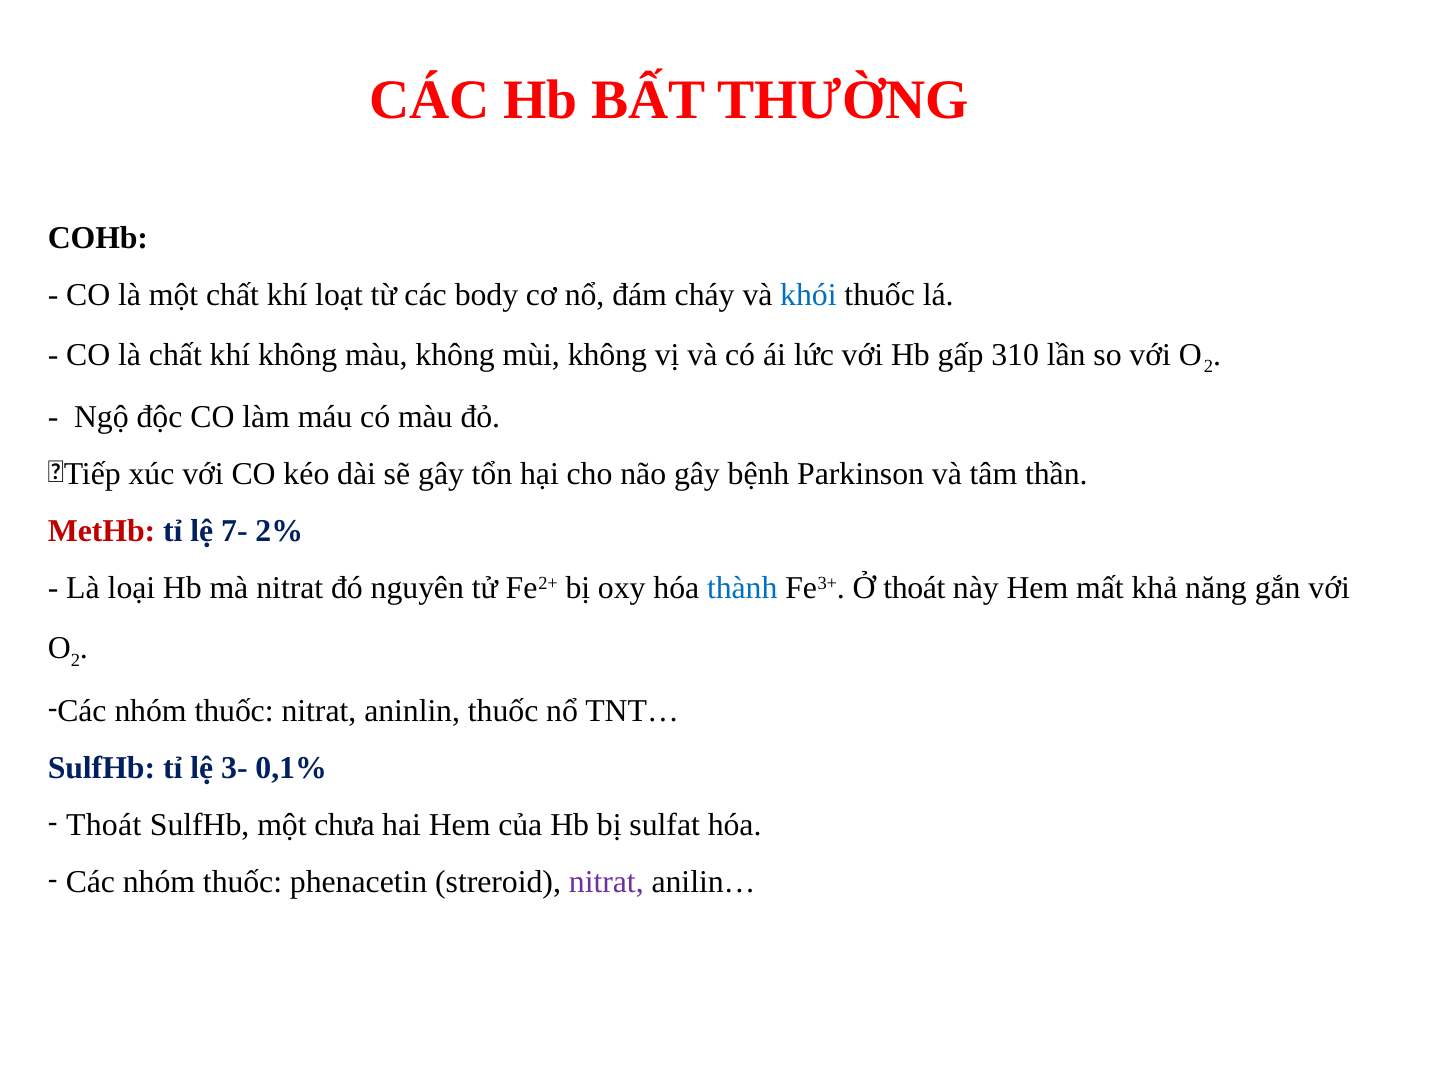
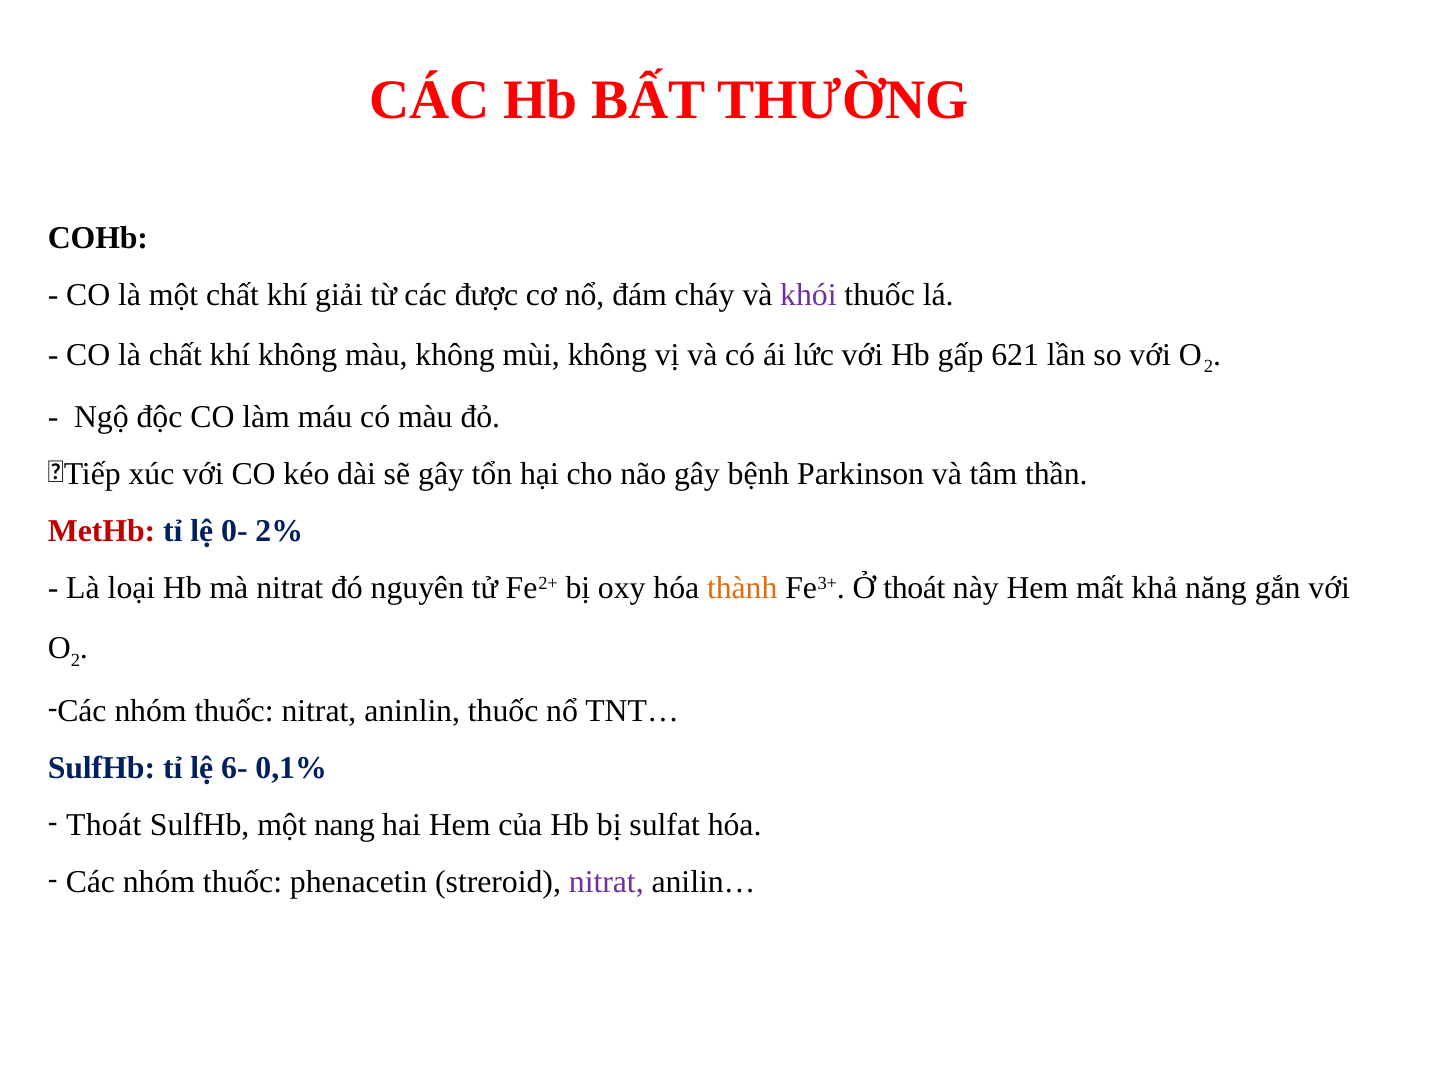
loạt: loạt -> giải
body: body -> được
khói colour: blue -> purple
310: 310 -> 621
7-: 7- -> 0-
thành colour: blue -> orange
3-: 3- -> 6-
chưa: chưa -> nang
